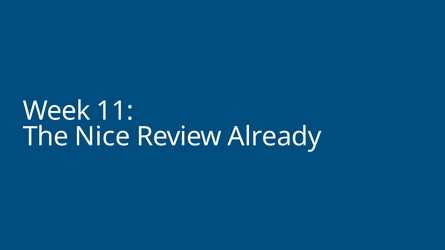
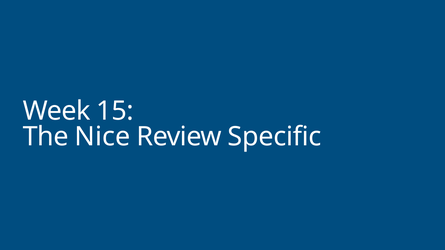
11: 11 -> 15
Already: Already -> Specific
